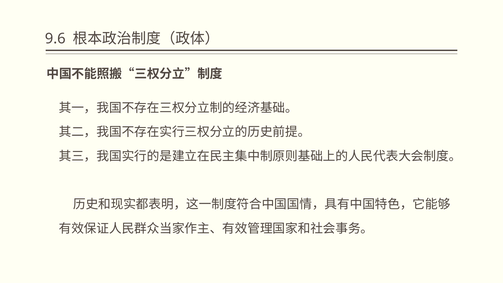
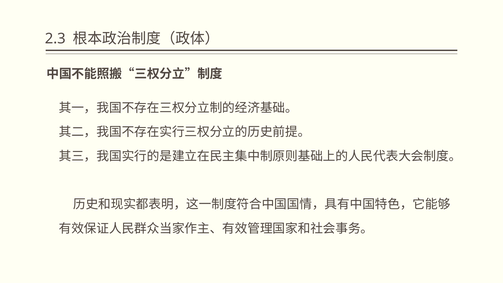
9.6: 9.6 -> 2.3
